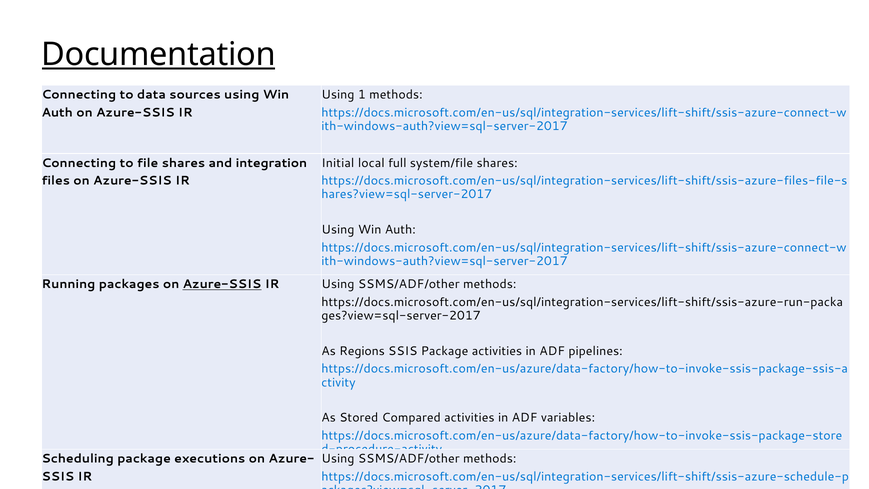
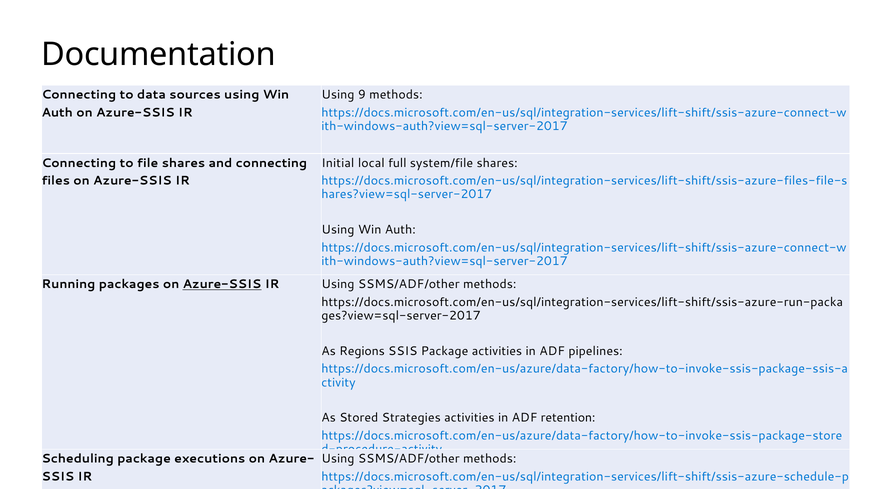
Documentation underline: present -> none
1: 1 -> 9
and integration: integration -> connecting
Compared: Compared -> Strategies
variables: variables -> retention
